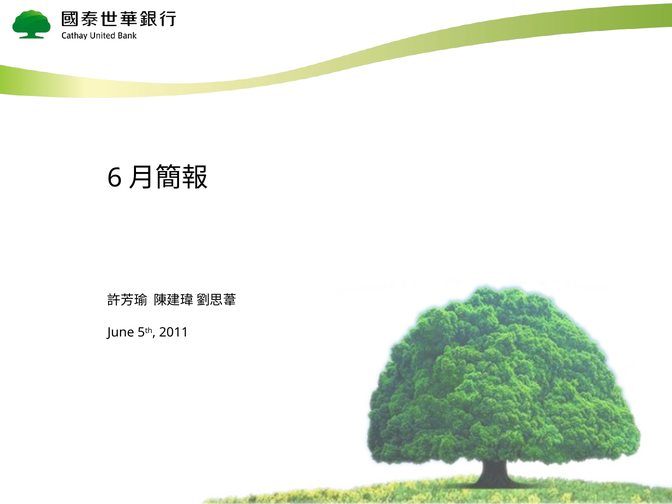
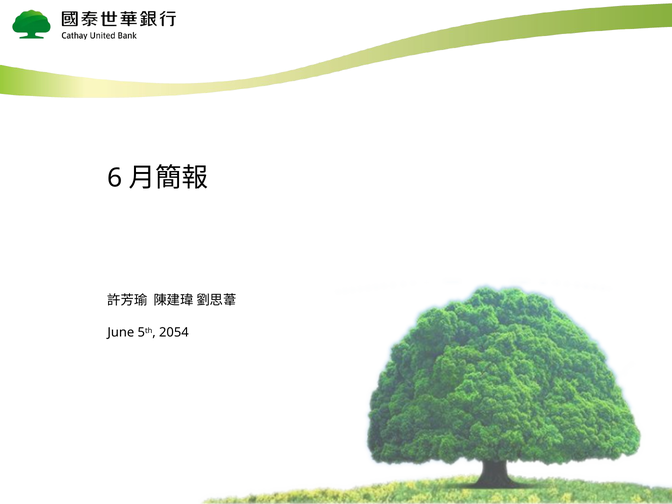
2011: 2011 -> 2054
